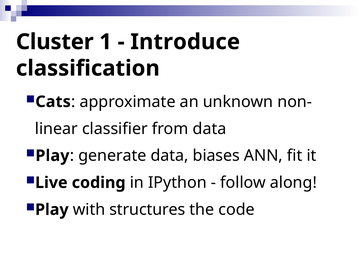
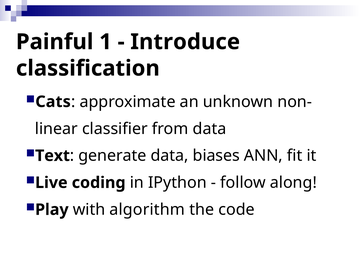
Cluster: Cluster -> Painful
Play at (52, 156): Play -> Text
structures: structures -> algorithm
